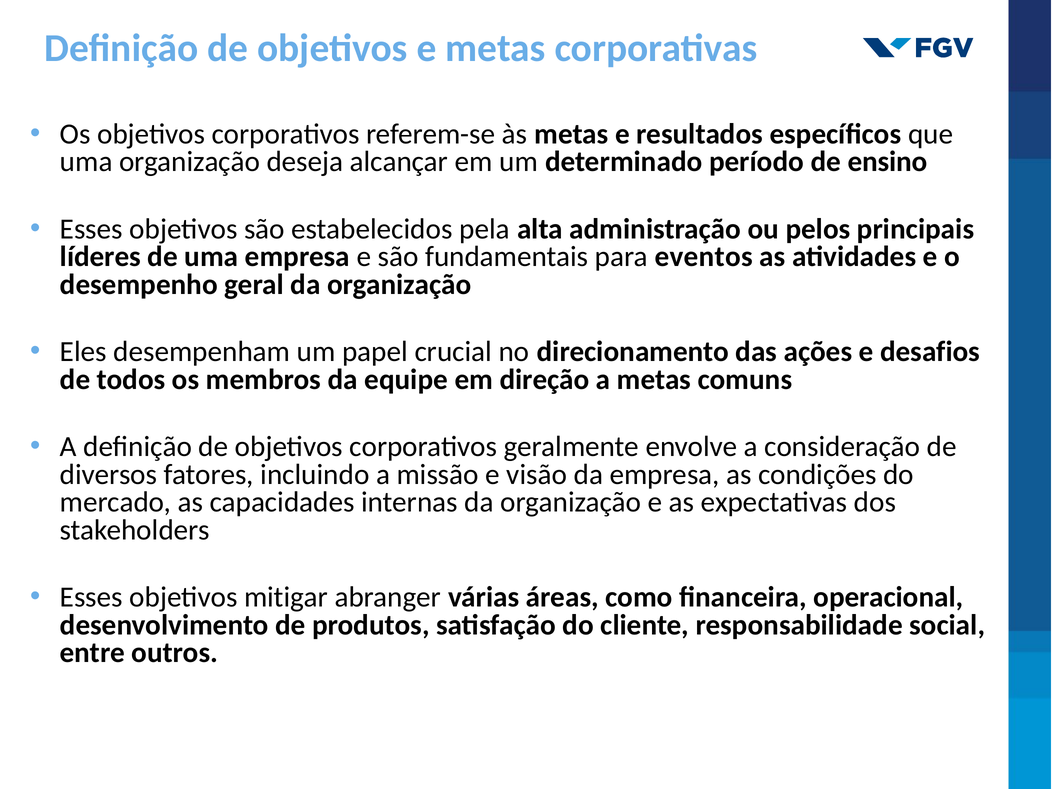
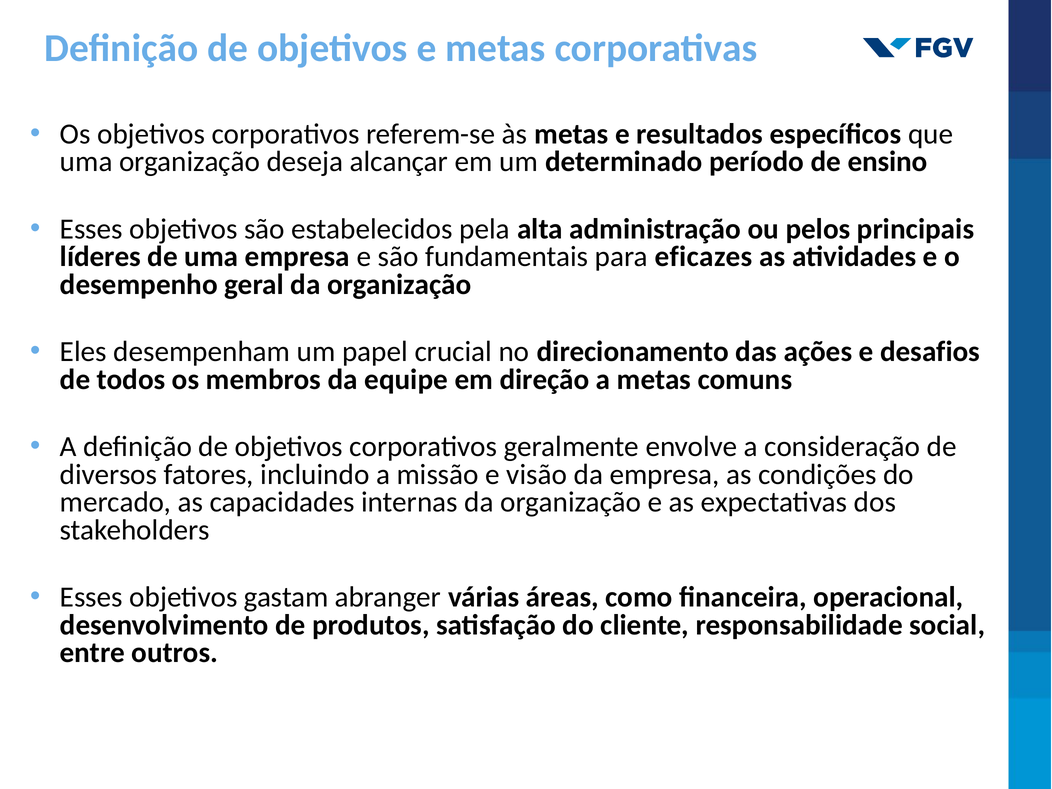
eventos: eventos -> eficazes
mitigar: mitigar -> gastam
